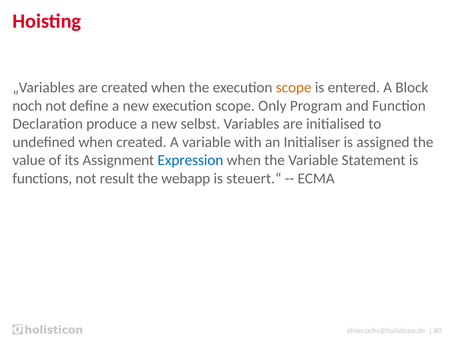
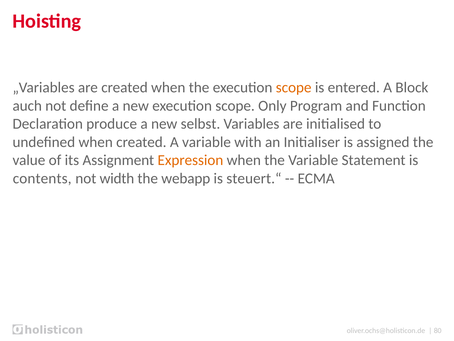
noch: noch -> auch
Expression colour: blue -> orange
functions: functions -> contents
result: result -> width
